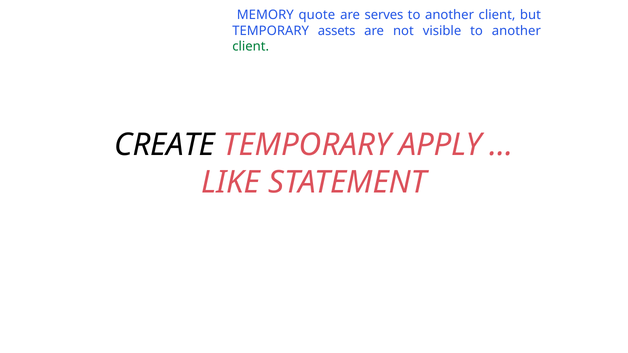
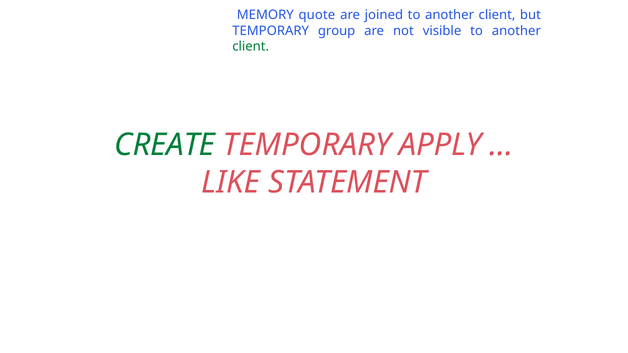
serves: serves -> joined
assets: assets -> group
CREATE colour: black -> green
